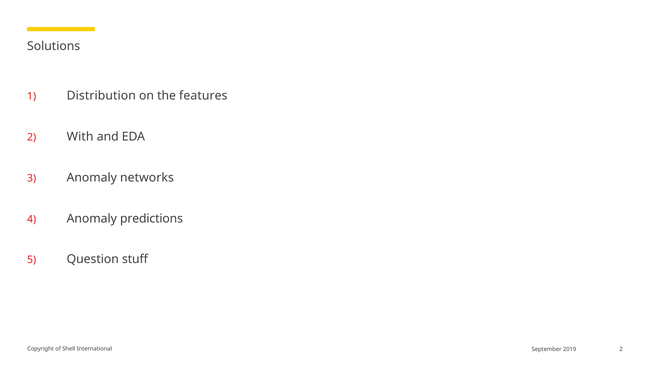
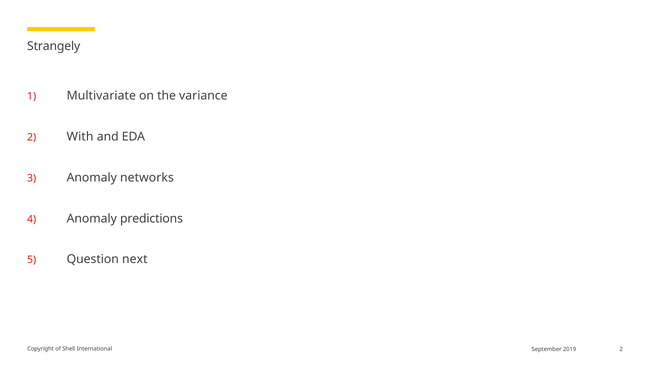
Solutions: Solutions -> Strangely
Distribution: Distribution -> Multivariate
features: features -> variance
stuff: stuff -> next
